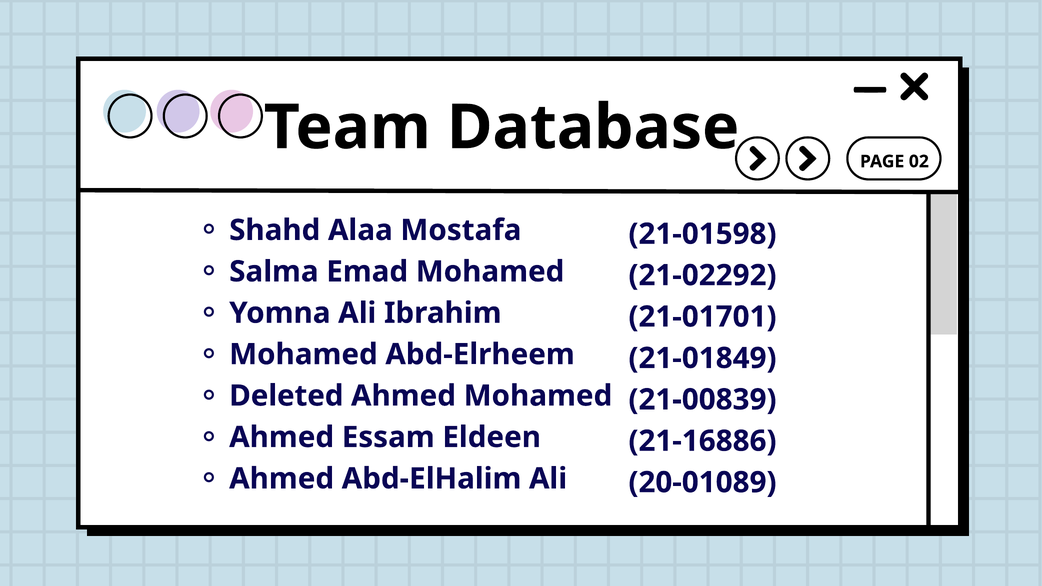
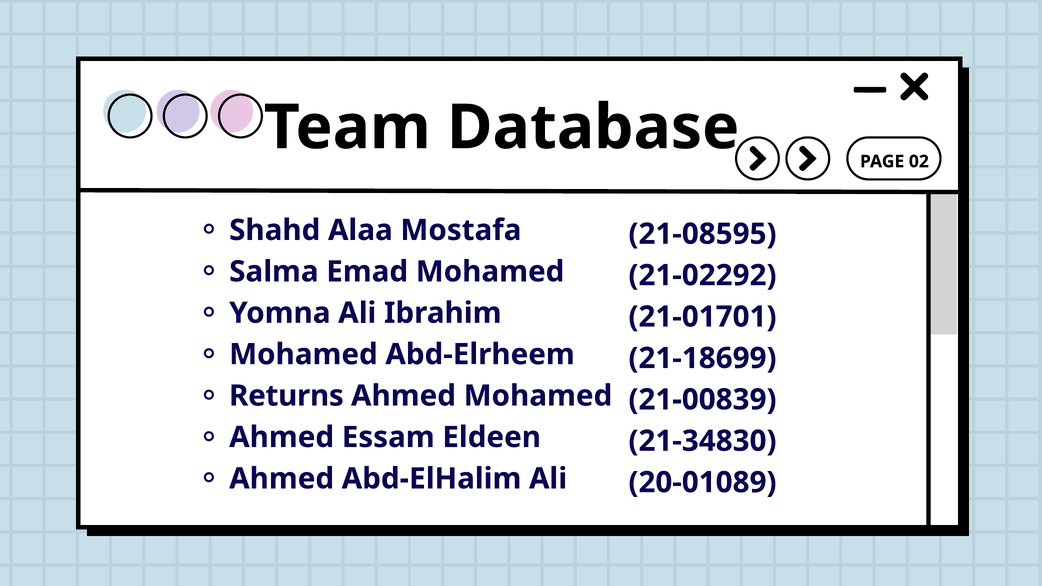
21-01598: 21-01598 -> 21-08595
21-01849: 21-01849 -> 21-18699
Deleted: Deleted -> Returns
21-16886: 21-16886 -> 21-34830
